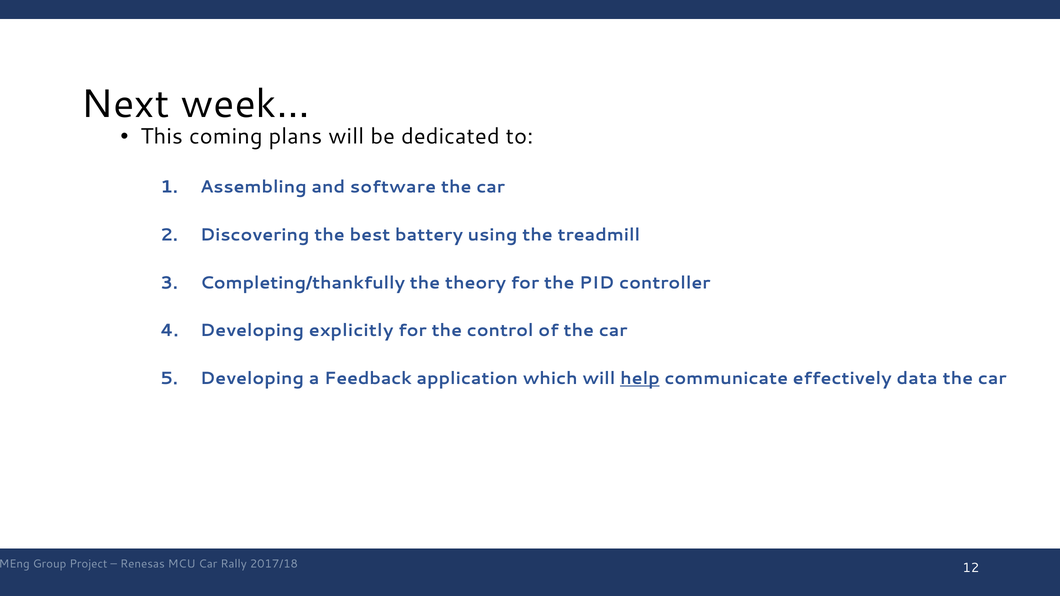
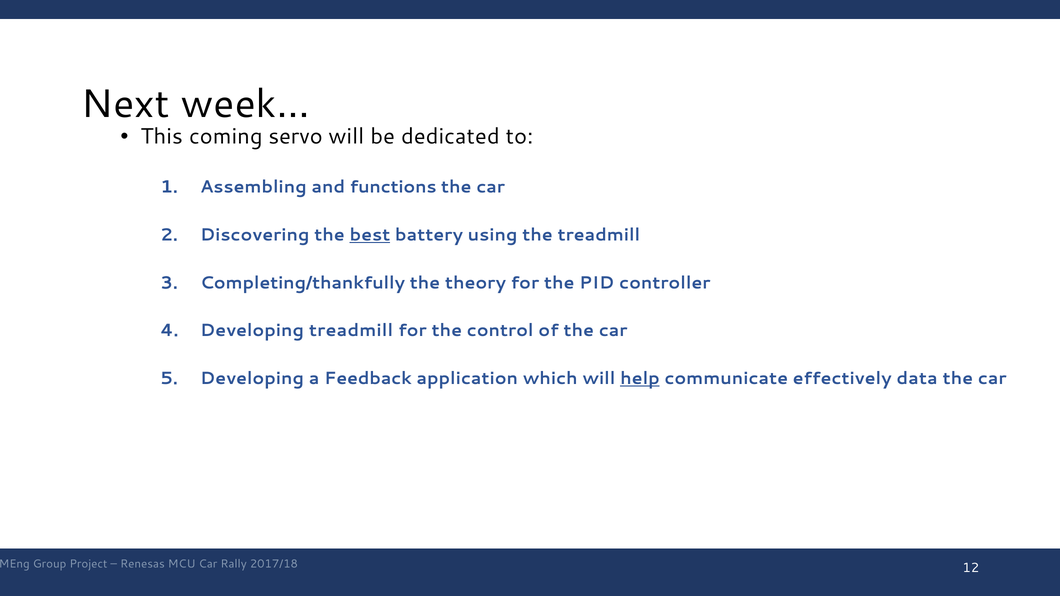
plans: plans -> servo
software: software -> functions
best underline: none -> present
Developing explicitly: explicitly -> treadmill
